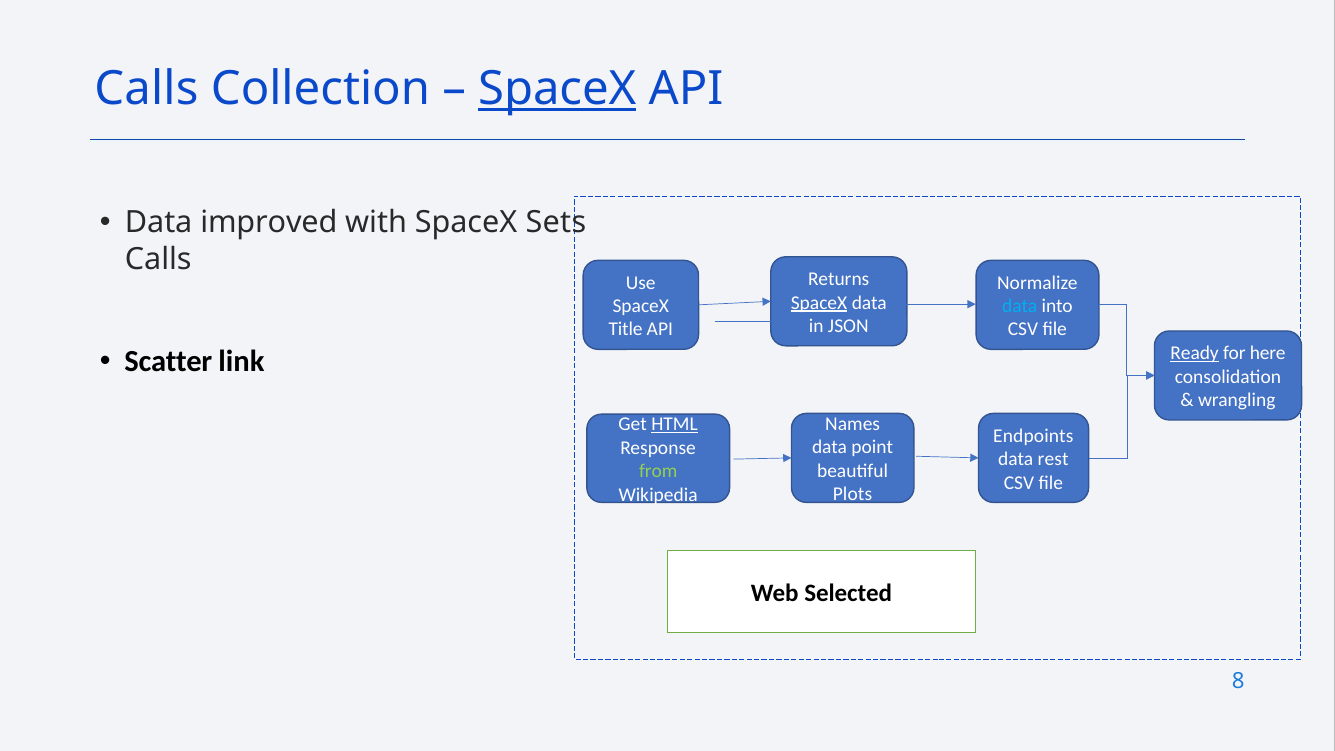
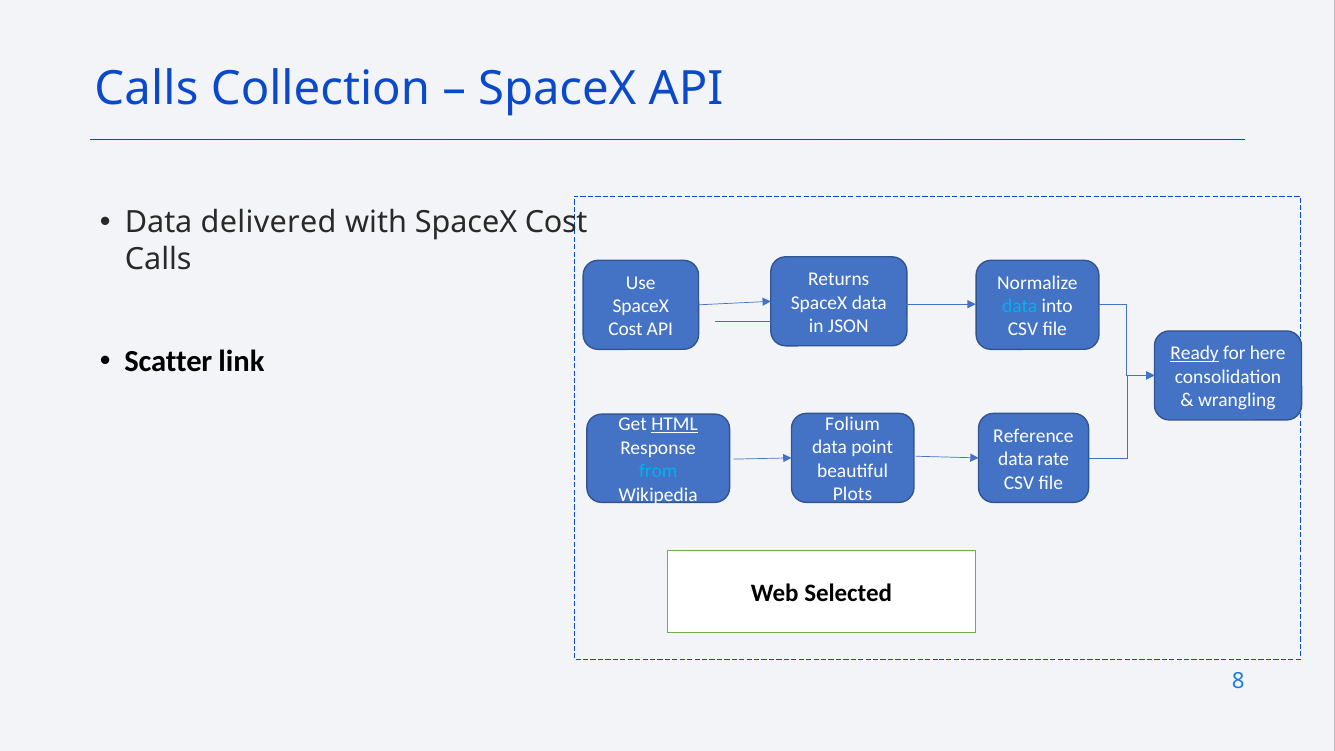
SpaceX at (557, 89) underline: present -> none
improved: improved -> delivered
with SpaceX Sets: Sets -> Cost
SpaceX at (819, 303) underline: present -> none
Title at (626, 330): Title -> Cost
Names: Names -> Folium
Endpoints: Endpoints -> Reference
rest: rest -> rate
from colour: light green -> light blue
